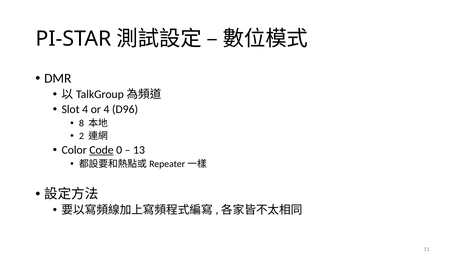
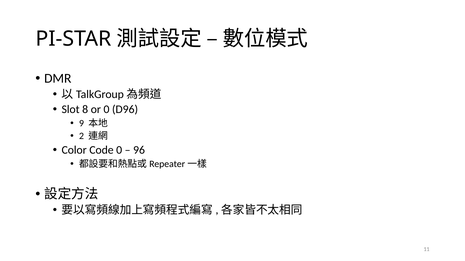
Slot 4: 4 -> 8
or 4: 4 -> 0
8: 8 -> 9
Code underline: present -> none
13: 13 -> 96
